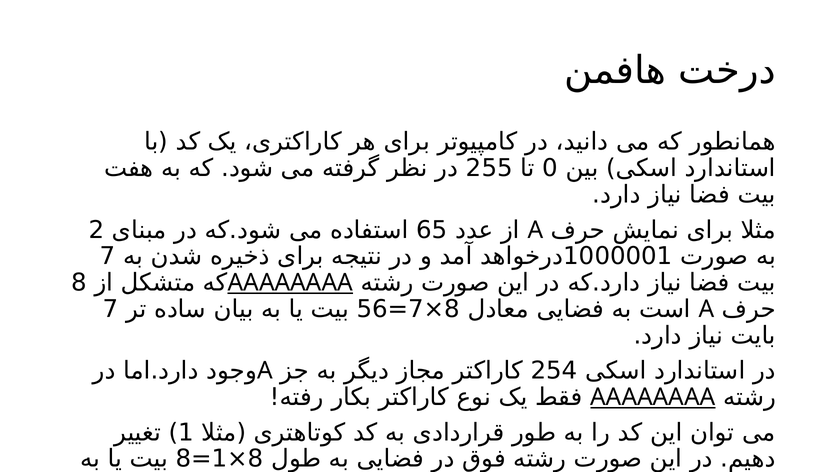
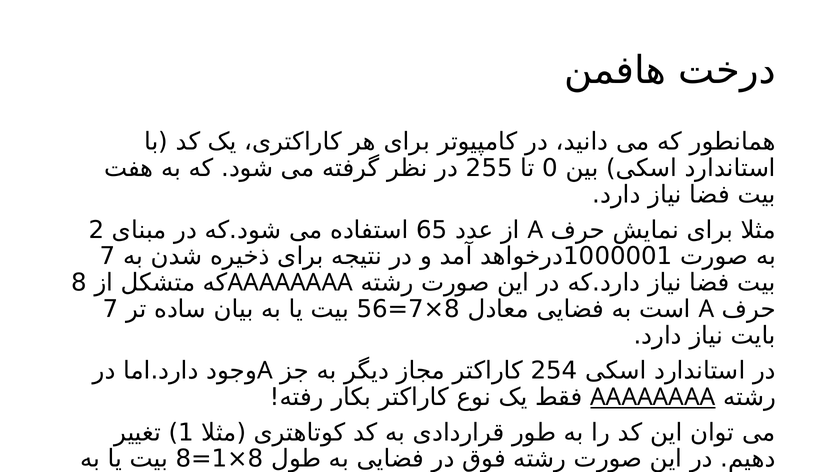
AAAAAAAA at (290, 283) underline: present -> none
